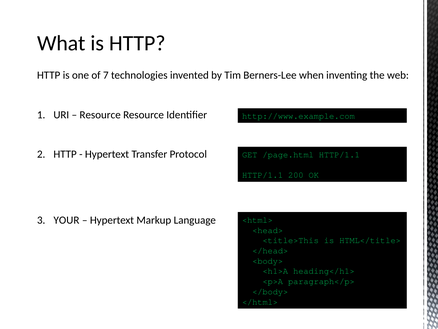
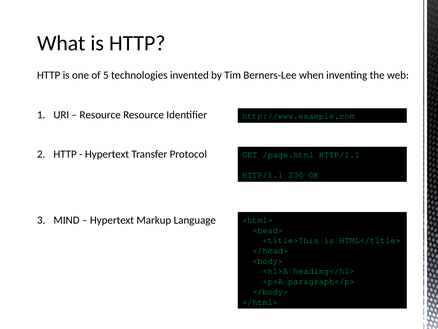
7: 7 -> 5
YOUR: YOUR -> MIND
